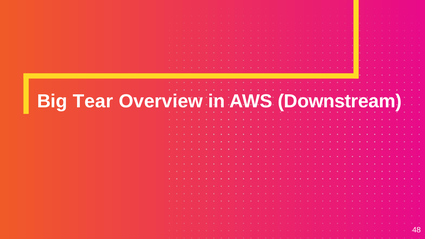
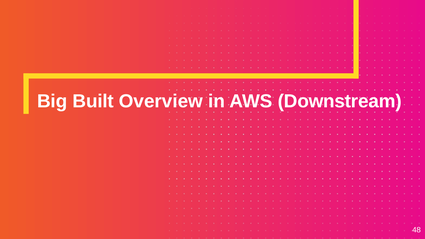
Tear: Tear -> Built
